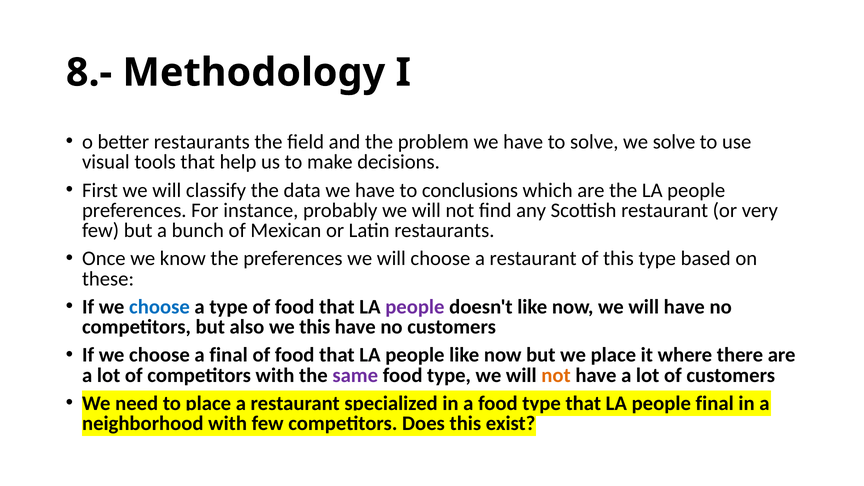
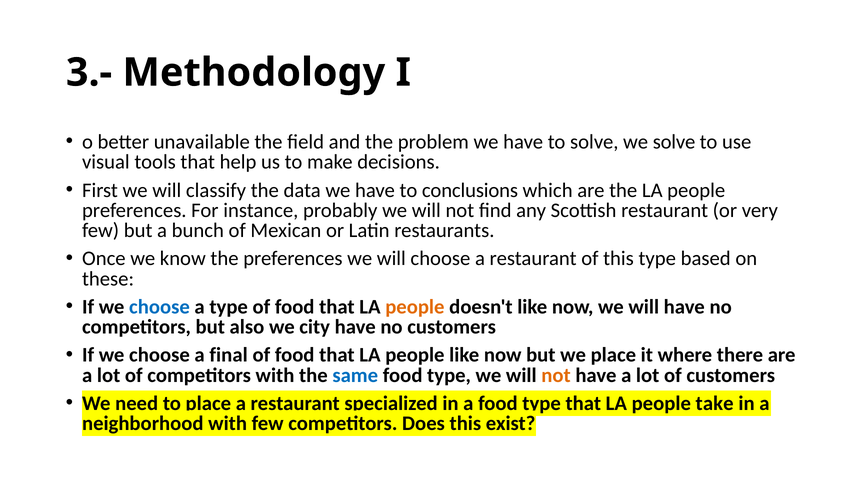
8.-: 8.- -> 3.-
better restaurants: restaurants -> unavailable
people at (415, 307) colour: purple -> orange
we this: this -> city
same colour: purple -> blue
people final: final -> take
